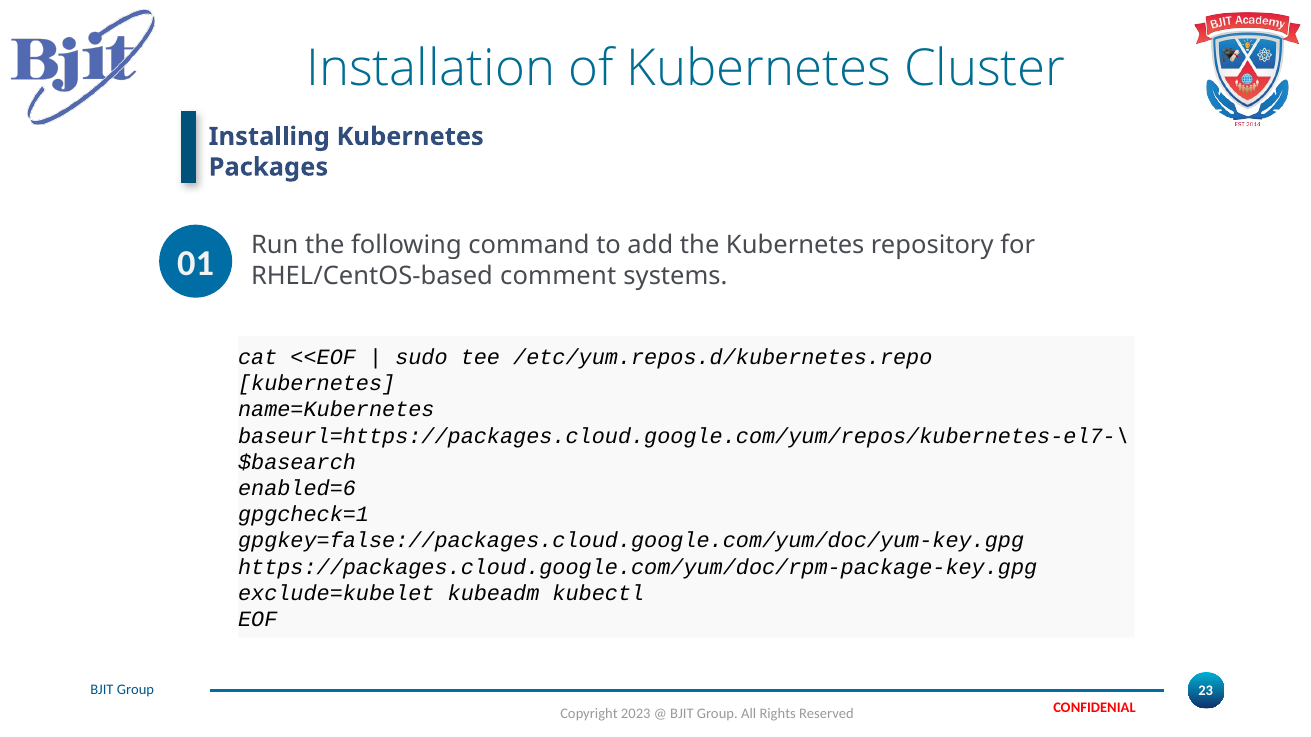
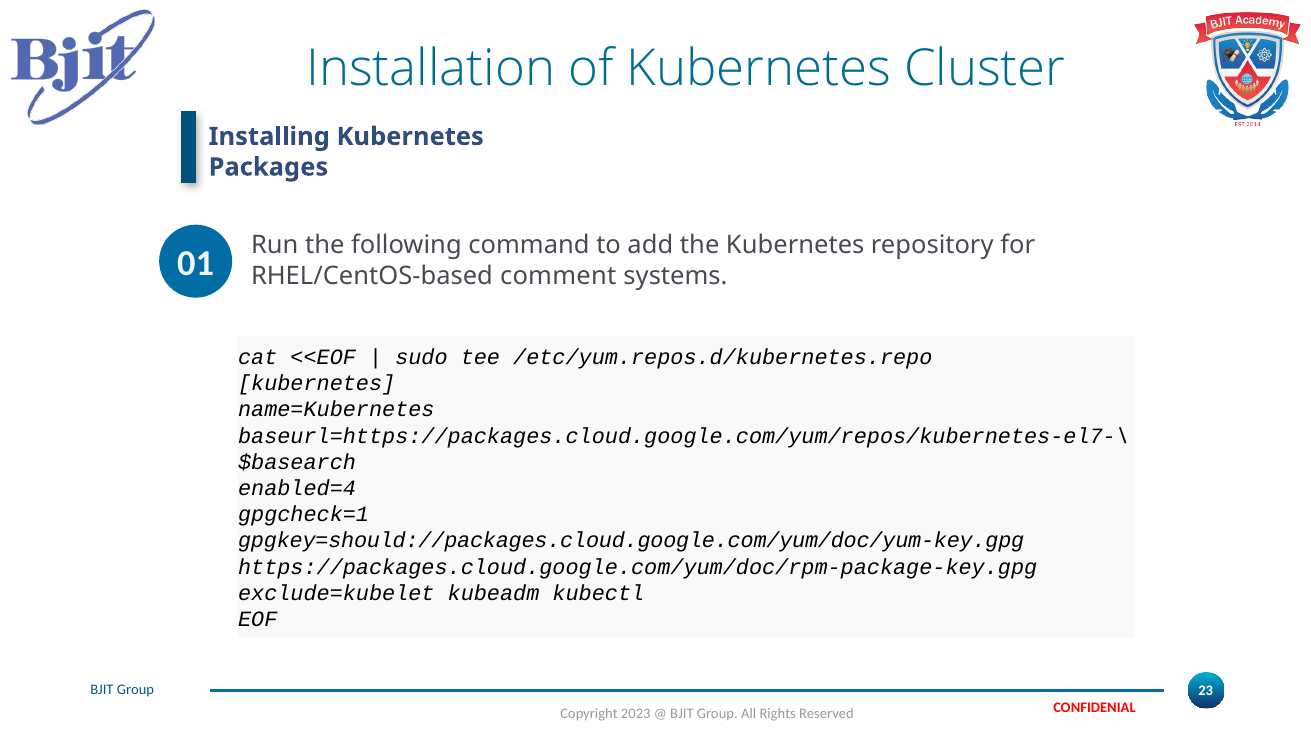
enabled=6: enabled=6 -> enabled=4
gpgkey=false://packages.cloud.google.com/yum/doc/yum-key.gpg: gpgkey=false://packages.cloud.google.com/yum/doc/yum-key.gpg -> gpgkey=should://packages.cloud.google.com/yum/doc/yum-key.gpg
